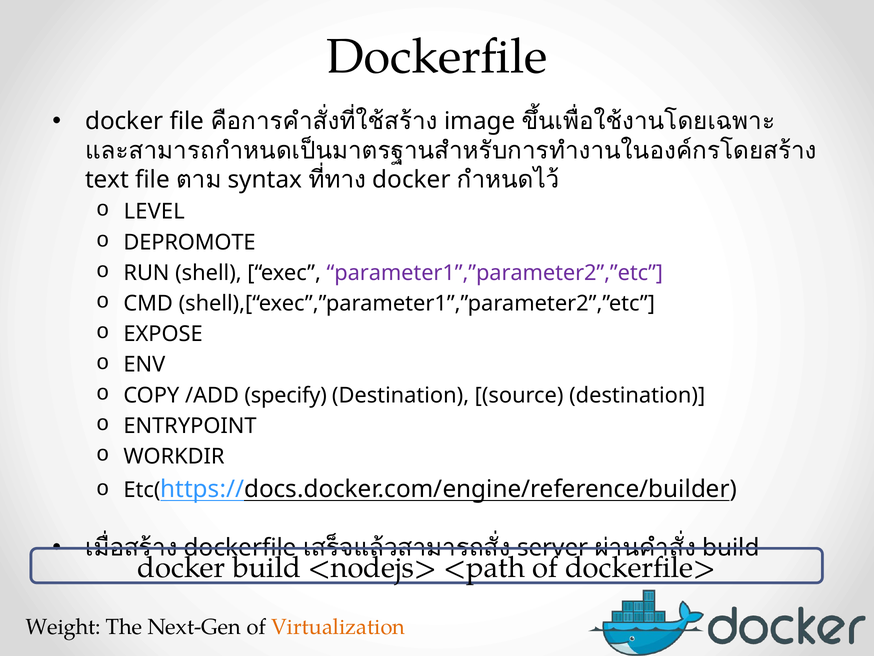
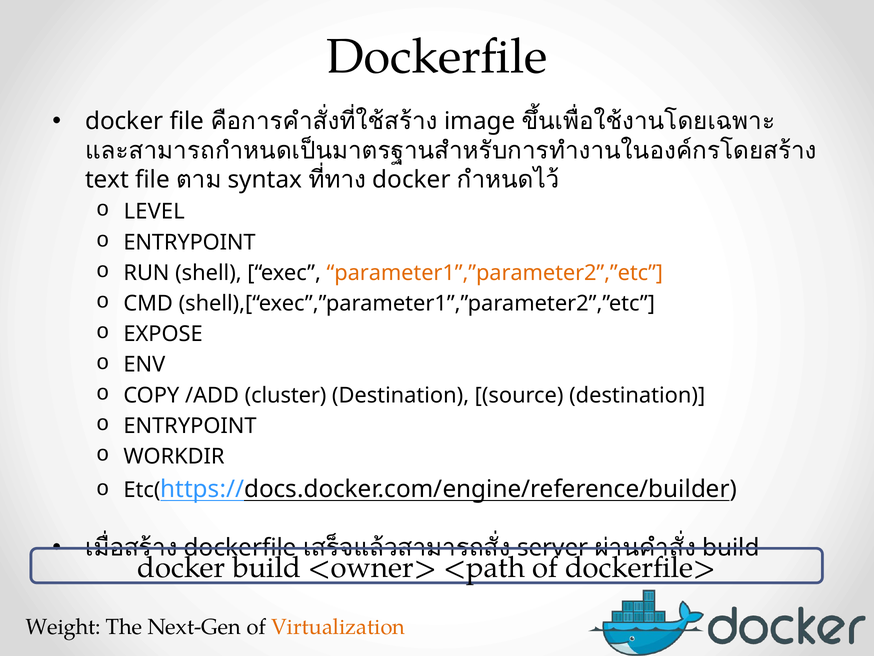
DEPROMOTE at (190, 242): DEPROMOTE -> ENTRYPOINT
parameter1”,”parameter2”,”etc colour: purple -> orange
specify: specify -> cluster
<nodejs>: <nodejs> -> <owner>
